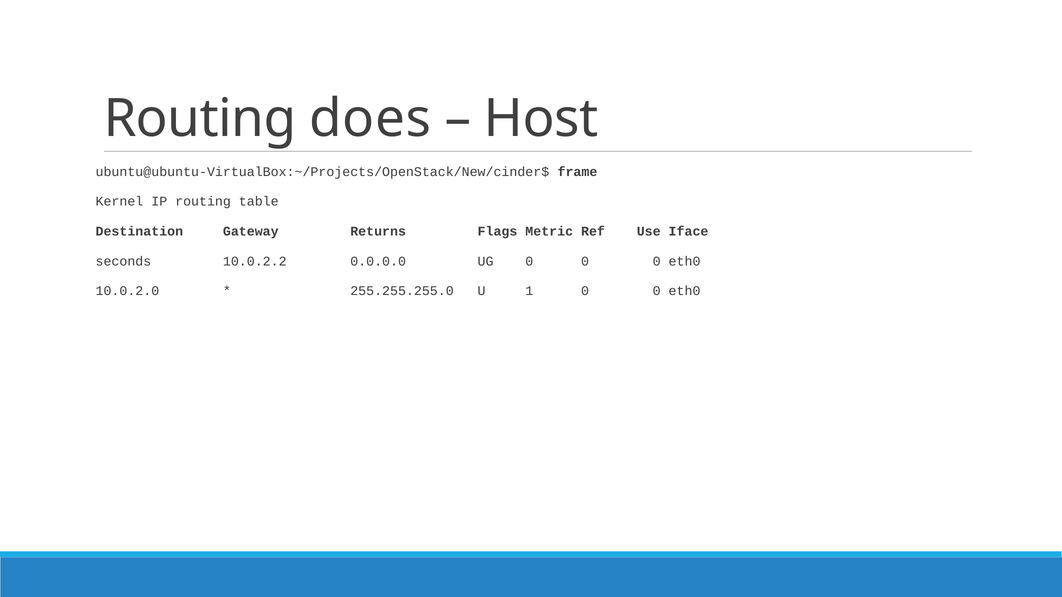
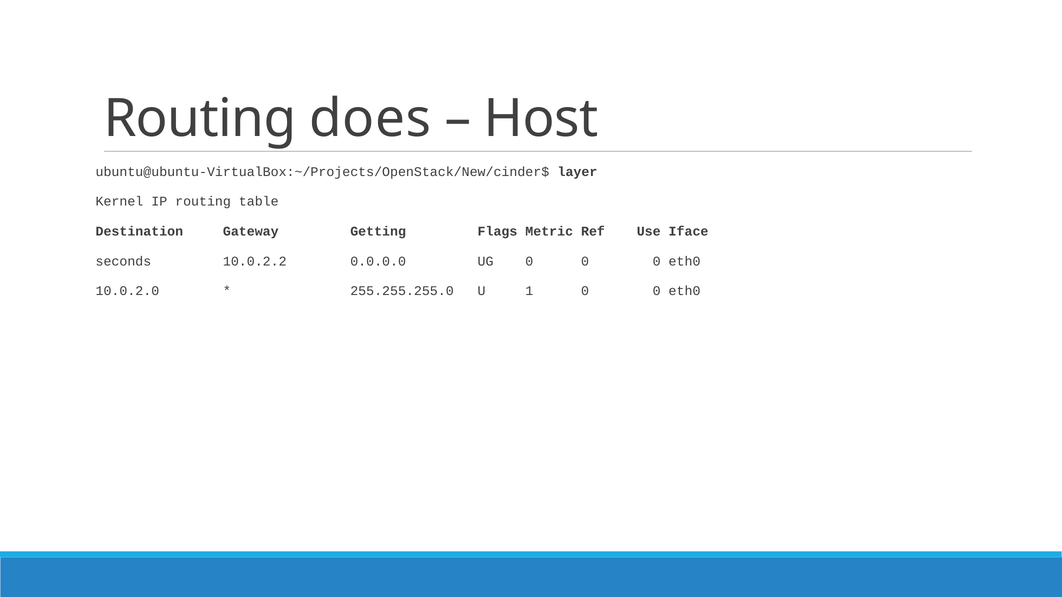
frame: frame -> layer
Returns: Returns -> Getting
